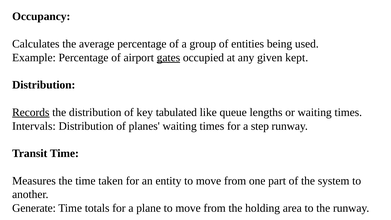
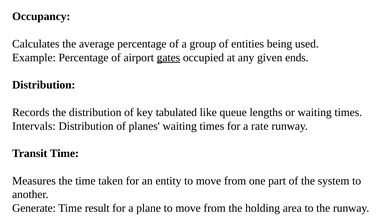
kept: kept -> ends
Records underline: present -> none
step: step -> rate
totals: totals -> result
